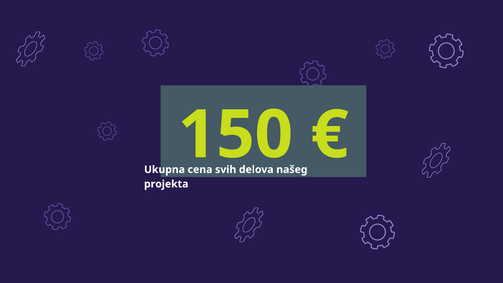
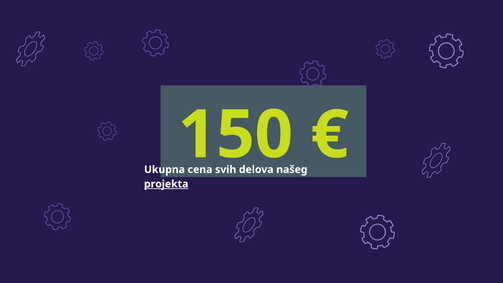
projekta underline: none -> present
